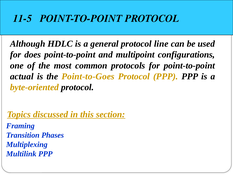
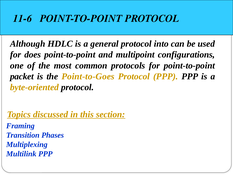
11-5: 11-5 -> 11-6
line: line -> into
actual: actual -> packet
